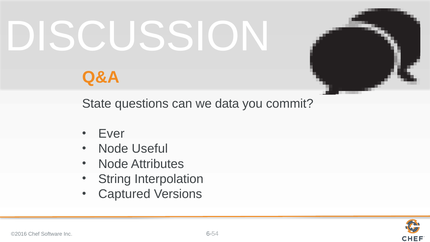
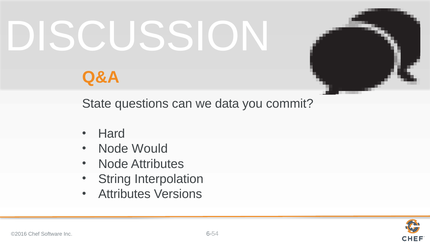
Ever: Ever -> Hard
Useful: Useful -> Would
Captured at (124, 194): Captured -> Attributes
